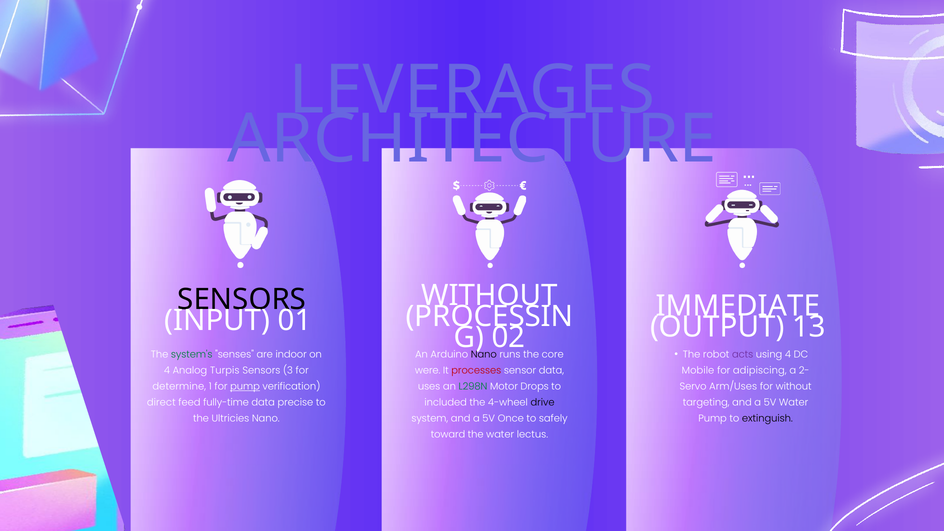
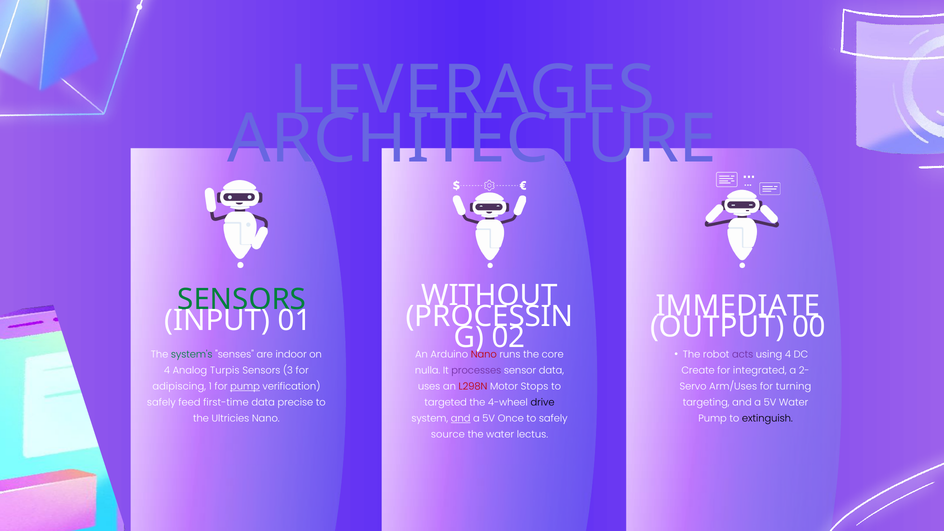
SENSORS at (242, 299) colour: black -> green
13: 13 -> 00
Nano at (484, 354) colour: black -> red
were: were -> nulla
processes colour: red -> purple
Mobile: Mobile -> Create
adipiscing: adipiscing -> integrated
determine: determine -> adipiscing
L298N colour: green -> red
Drops: Drops -> Stops
for without: without -> turning
direct at (161, 402): direct -> safely
fully-time: fully-time -> first-time
included: included -> targeted
and at (461, 418) underline: none -> present
toward: toward -> source
